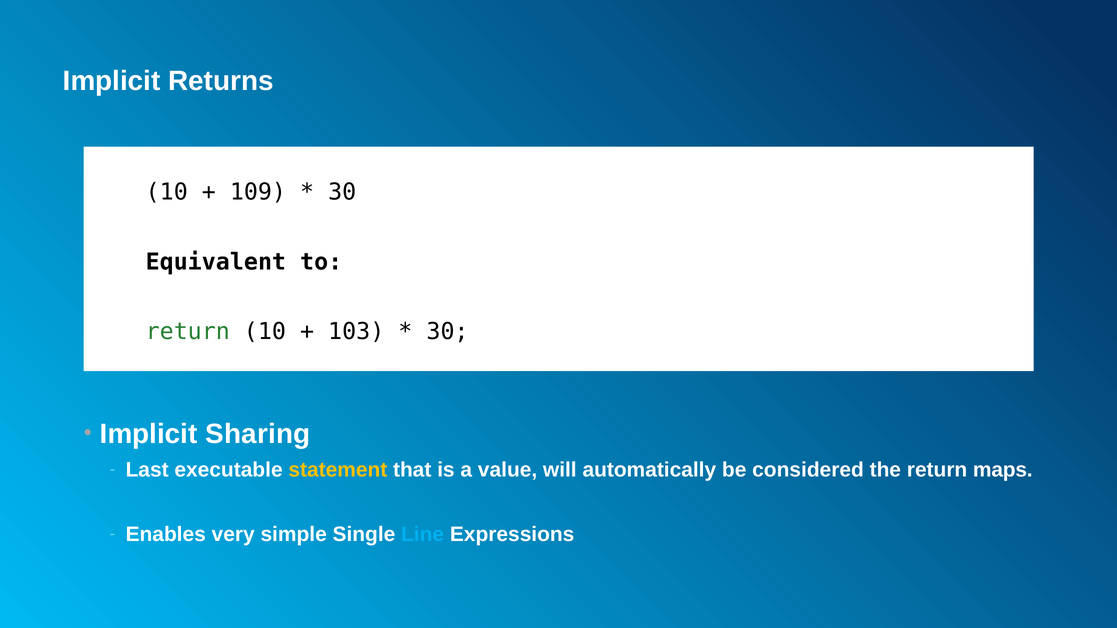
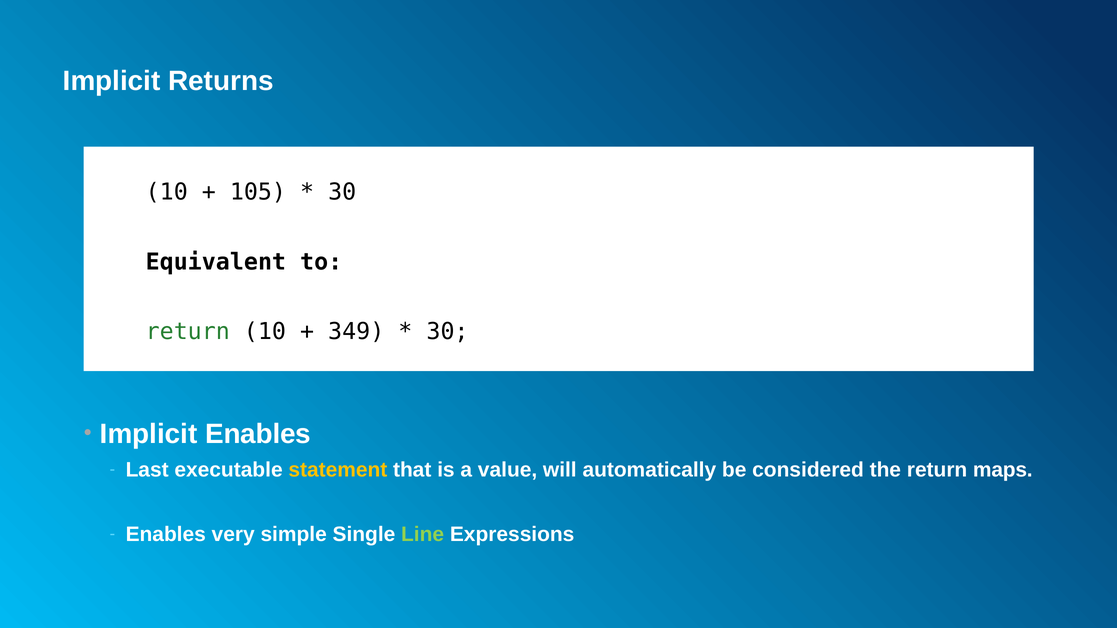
109: 109 -> 105
103: 103 -> 349
Implicit Sharing: Sharing -> Enables
Line colour: light blue -> light green
